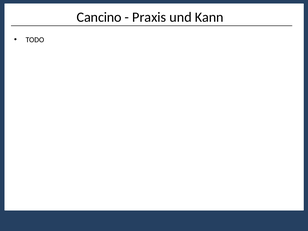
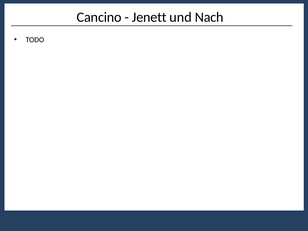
Praxis: Praxis -> Jenett
Kann: Kann -> Nach
